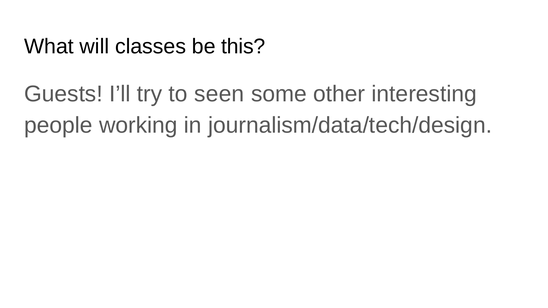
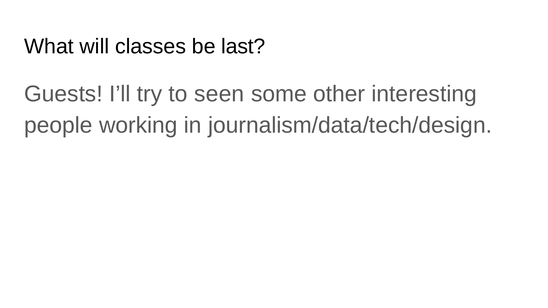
this: this -> last
